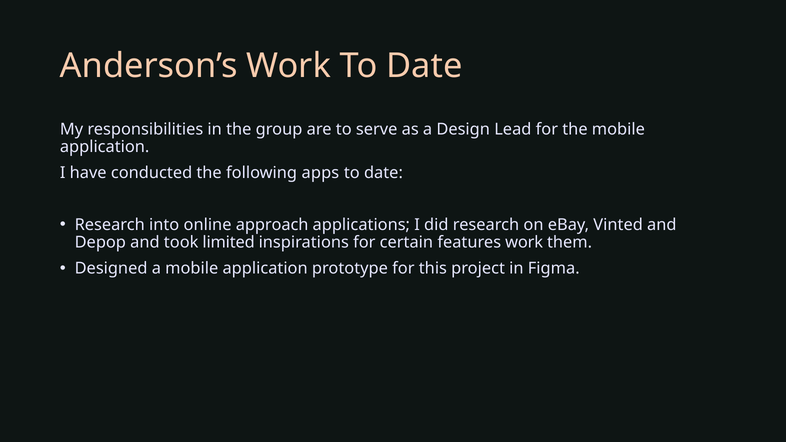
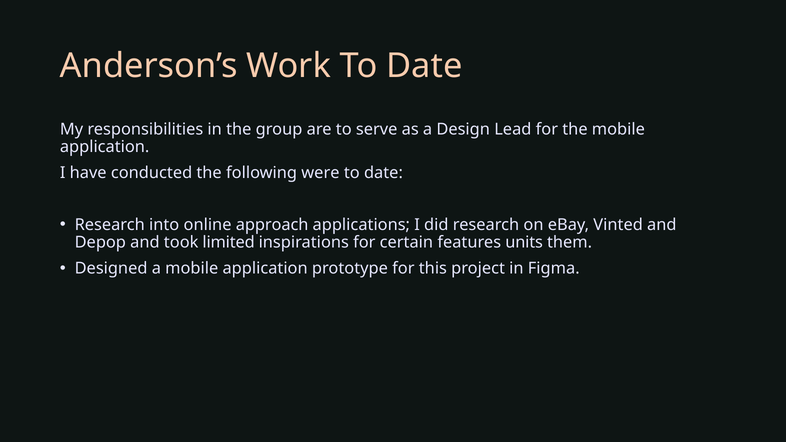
apps: apps -> were
features work: work -> units
